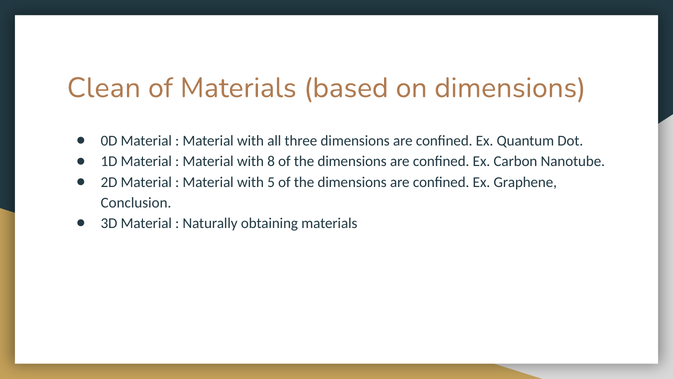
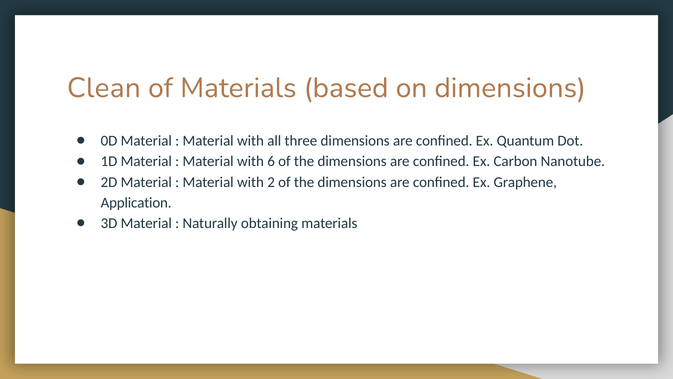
8: 8 -> 6
5: 5 -> 2
Conclusion: Conclusion -> Application
